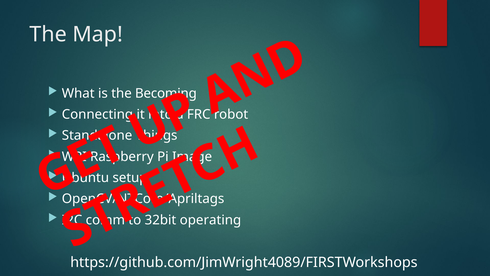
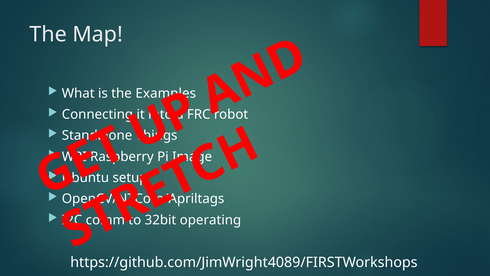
Becoming: Becoming -> Examples
